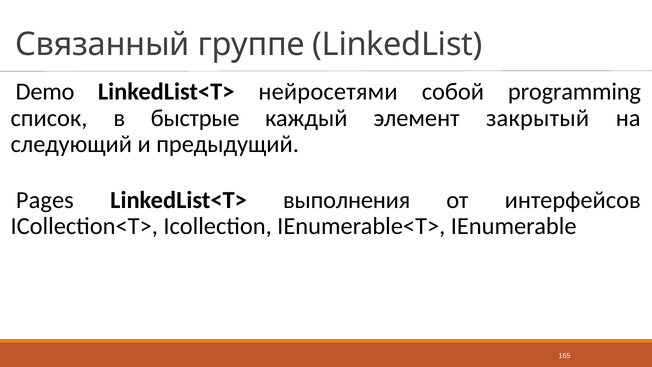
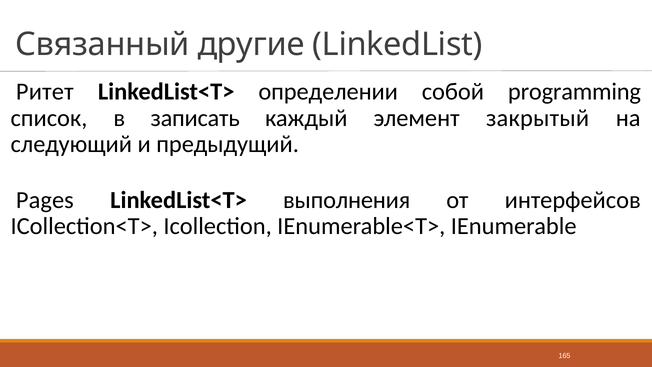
группе: группе -> другие
Demo: Demo -> Ритет
нейросетями: нейросетями -> определении
быстрые: быстрые -> записать
